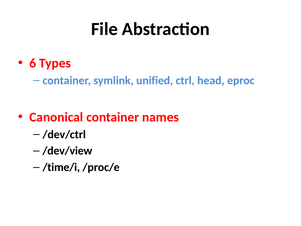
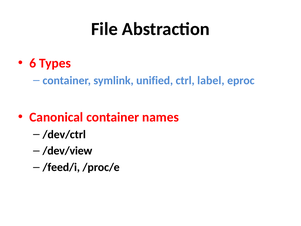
head: head -> label
/time/i: /time/i -> /feed/i
